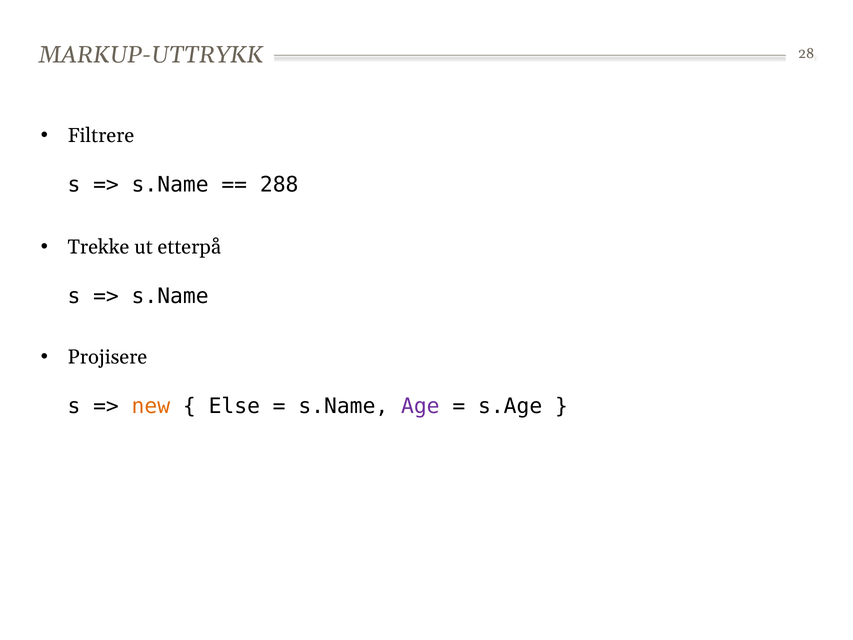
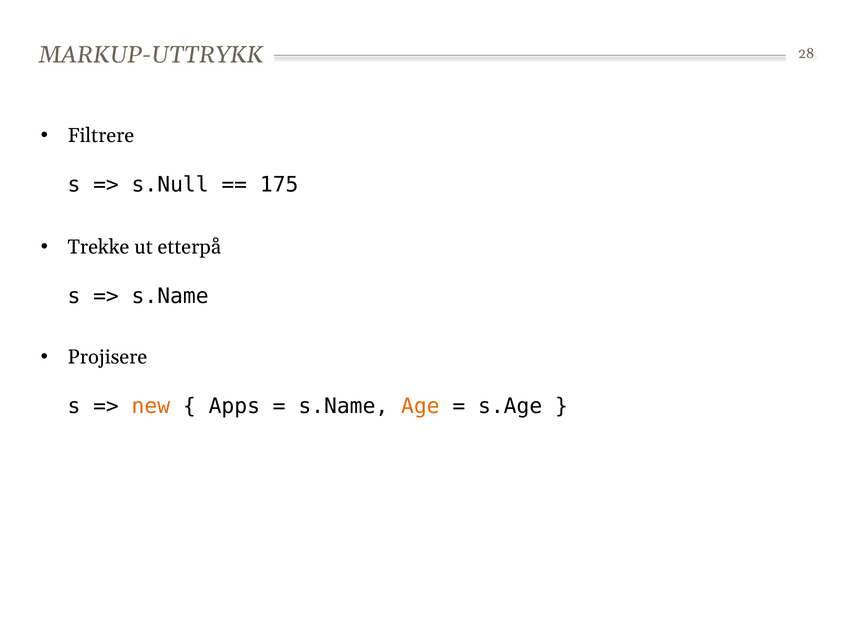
s.Name at (170, 185): s.Name -> s.Null
288: 288 -> 175
Else: Else -> Apps
Age colour: purple -> orange
